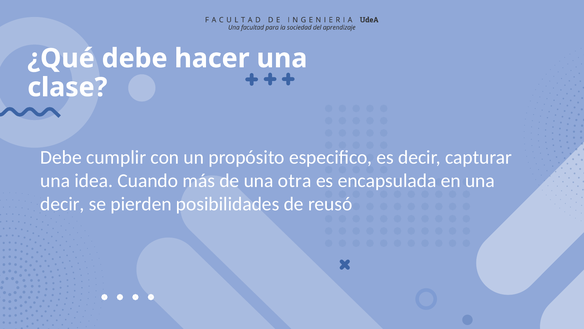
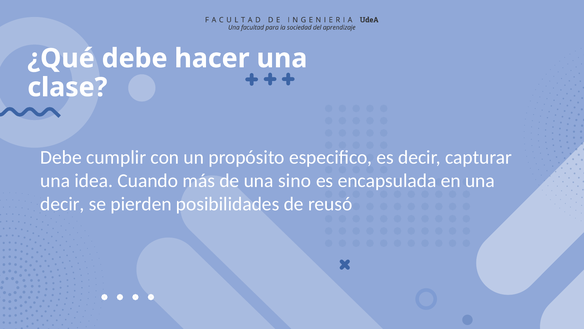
otra: otra -> sino
